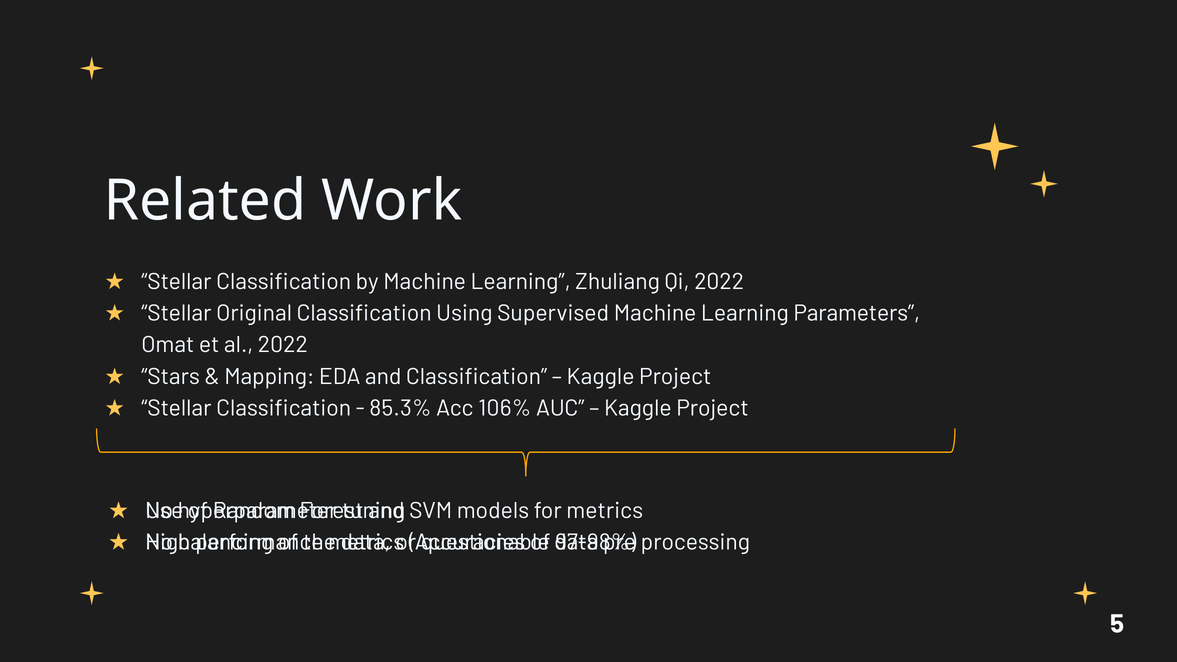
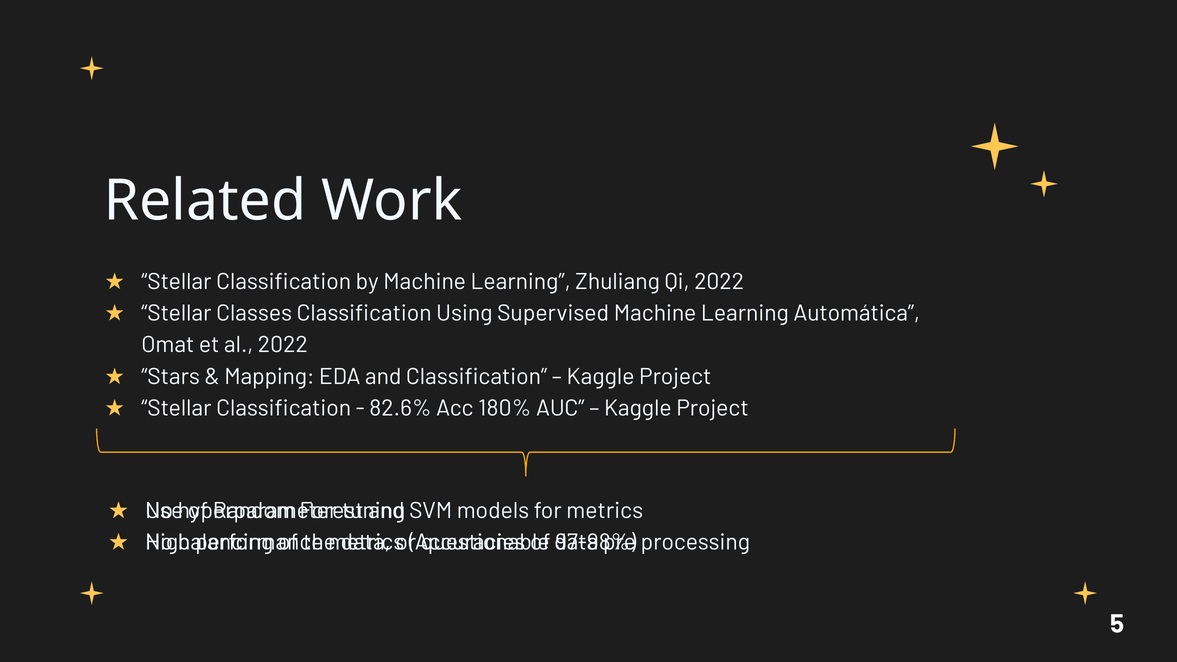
Original: Original -> Classes
Parameters: Parameters -> Automática
85.3%: 85.3% -> 82.6%
106%: 106% -> 180%
